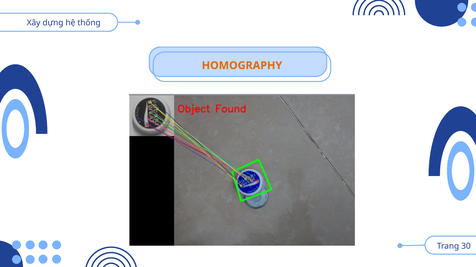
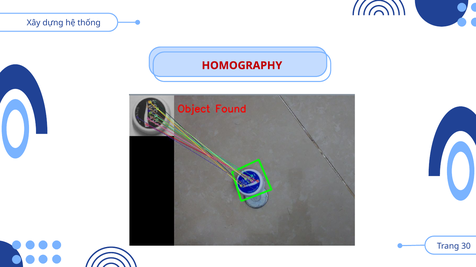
HOMOGRAPHY colour: orange -> red
